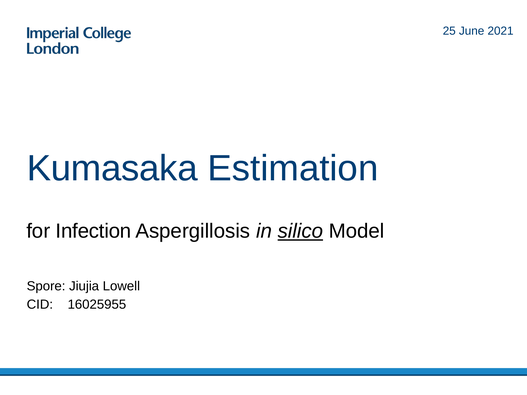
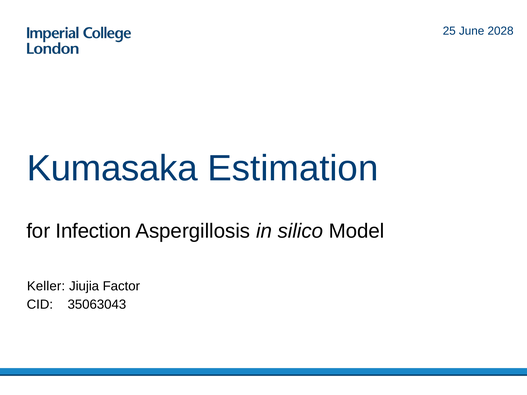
2021: 2021 -> 2028
silico underline: present -> none
Spore: Spore -> Keller
Lowell: Lowell -> Factor
16025955: 16025955 -> 35063043
